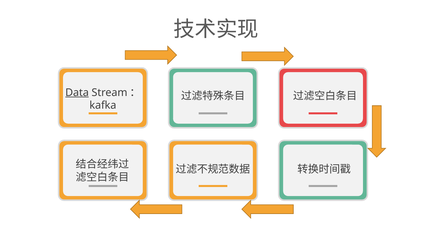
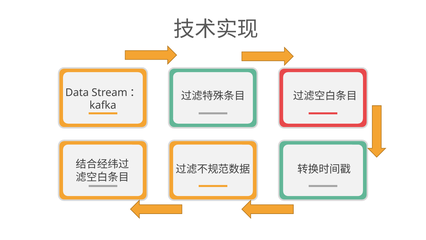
Data underline: present -> none
